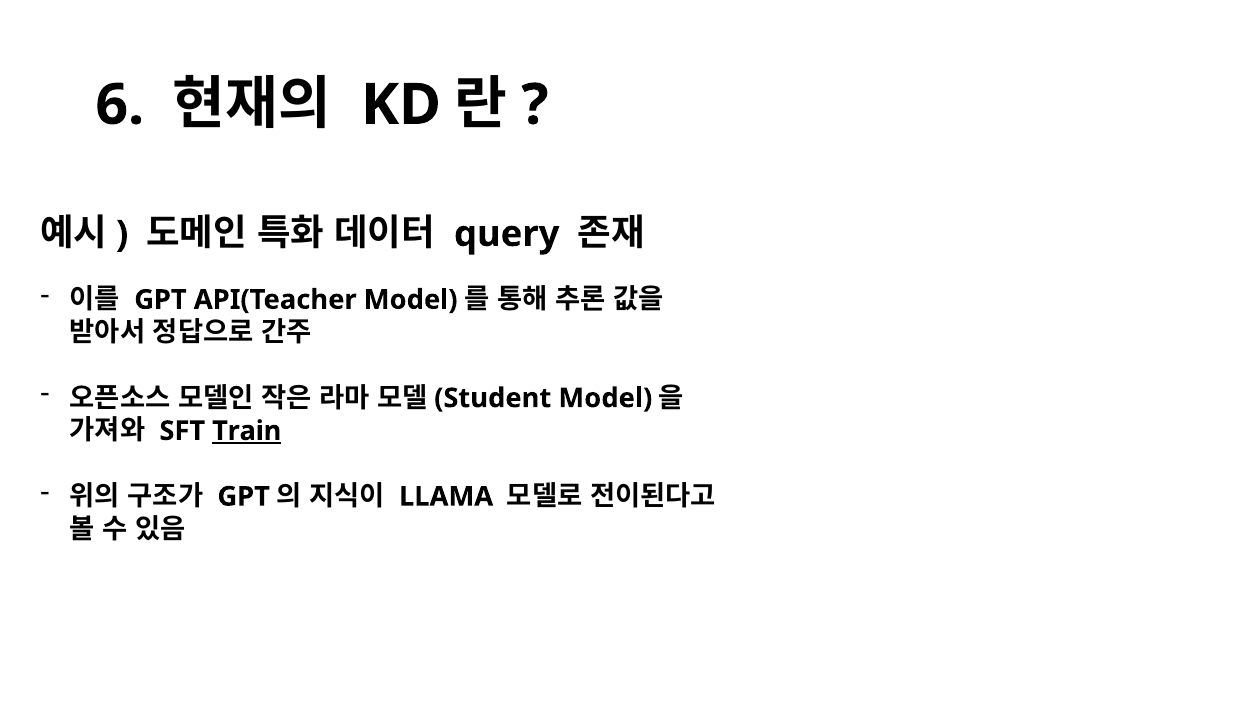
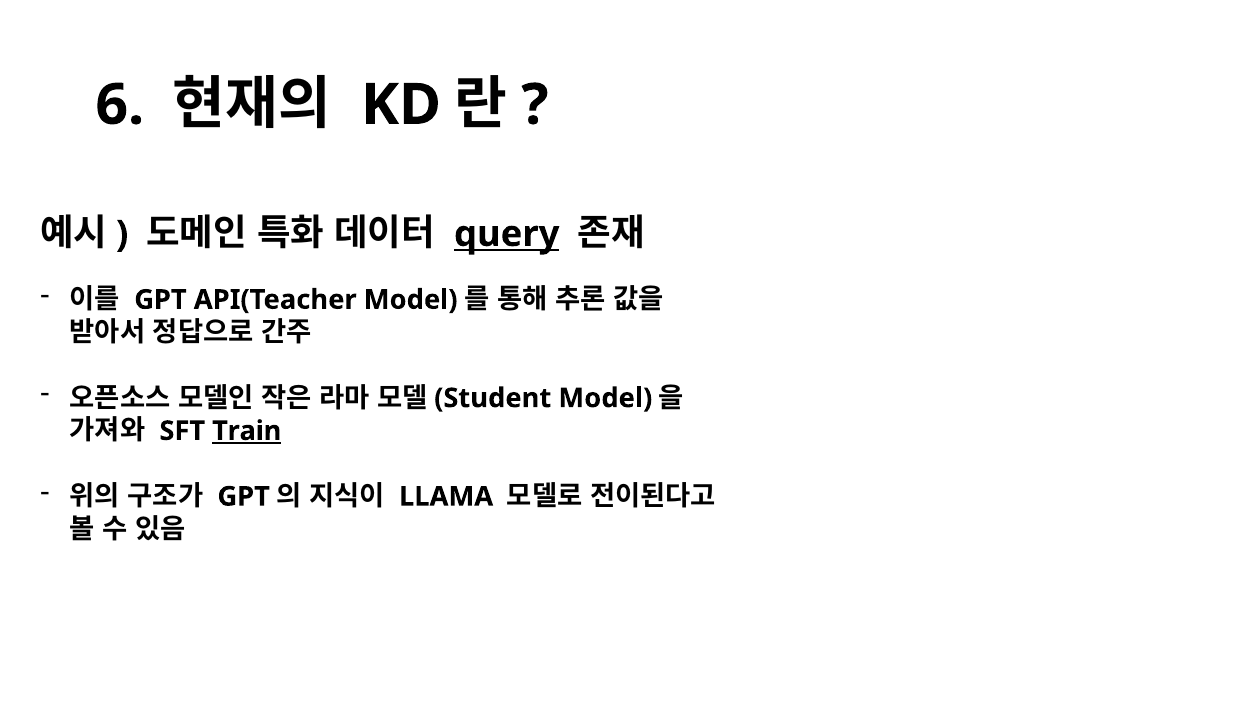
query underline: none -> present
